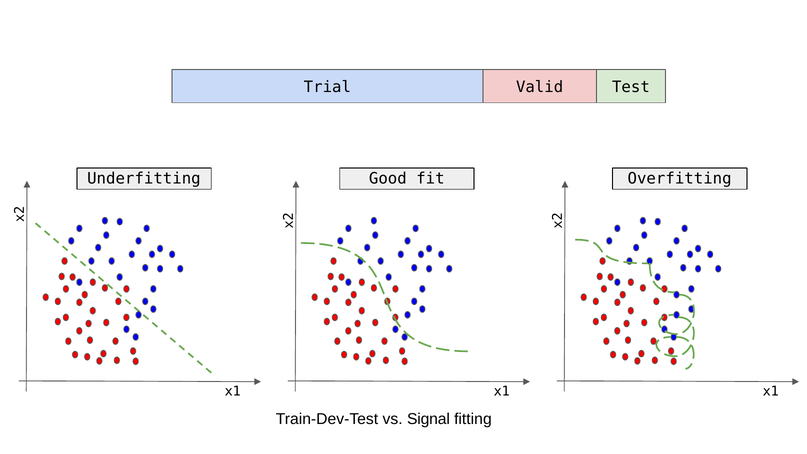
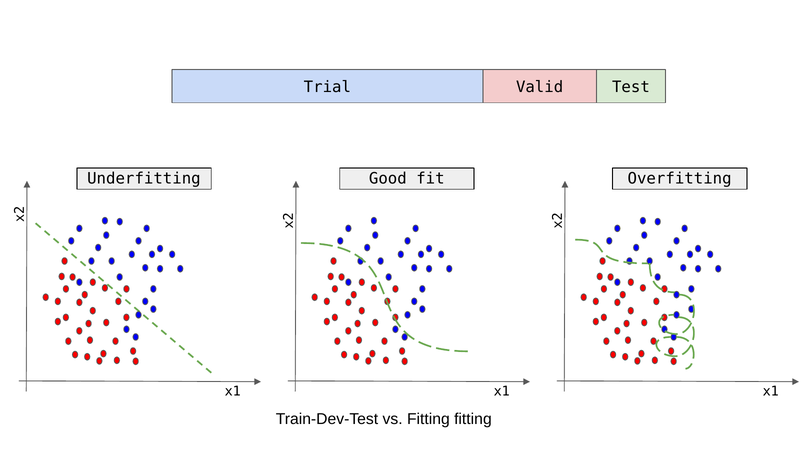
vs Signal: Signal -> Fitting
